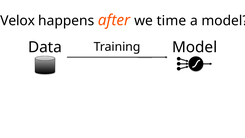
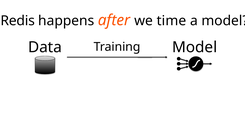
Velox: Velox -> Redis
